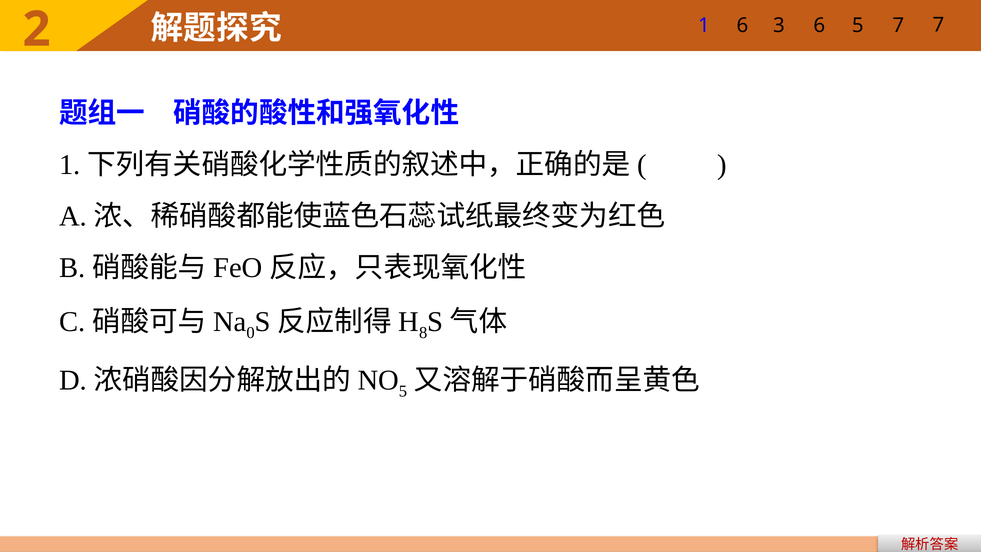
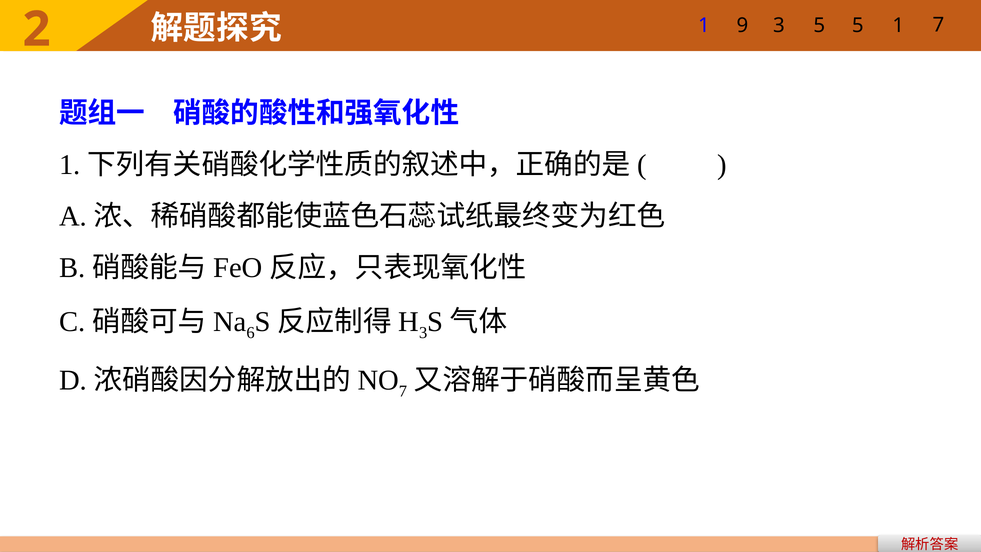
1 6: 6 -> 9
3 6: 6 -> 5
5 7: 7 -> 1
0: 0 -> 6
8 at (423, 333): 8 -> 3
5 at (403, 391): 5 -> 7
